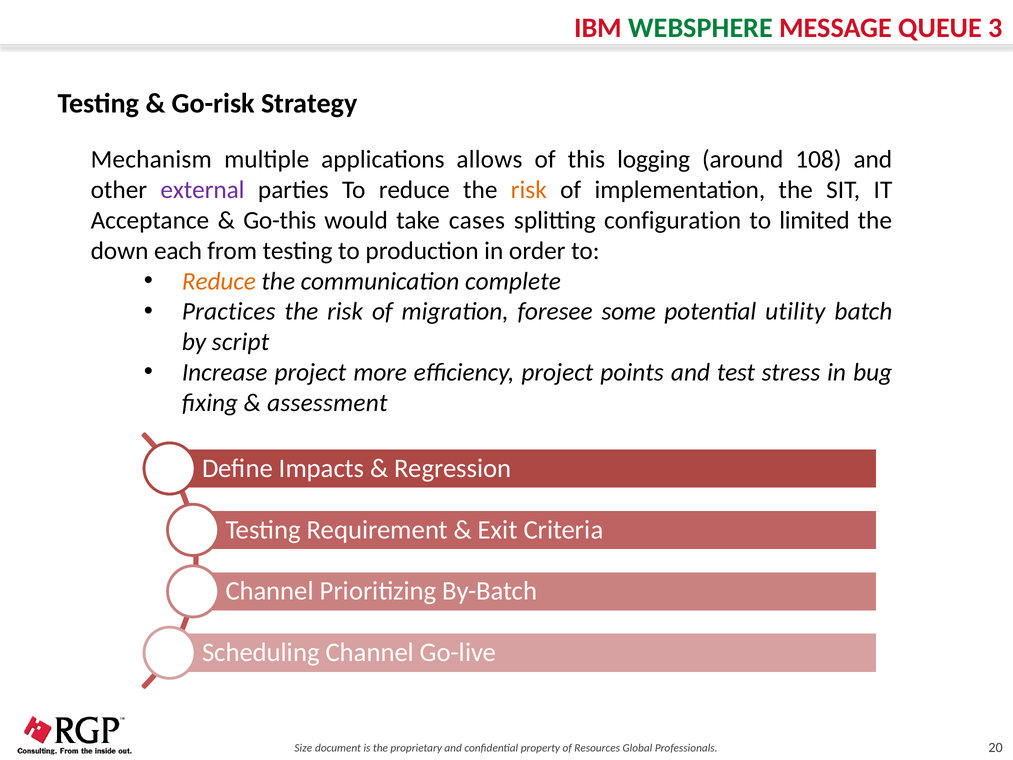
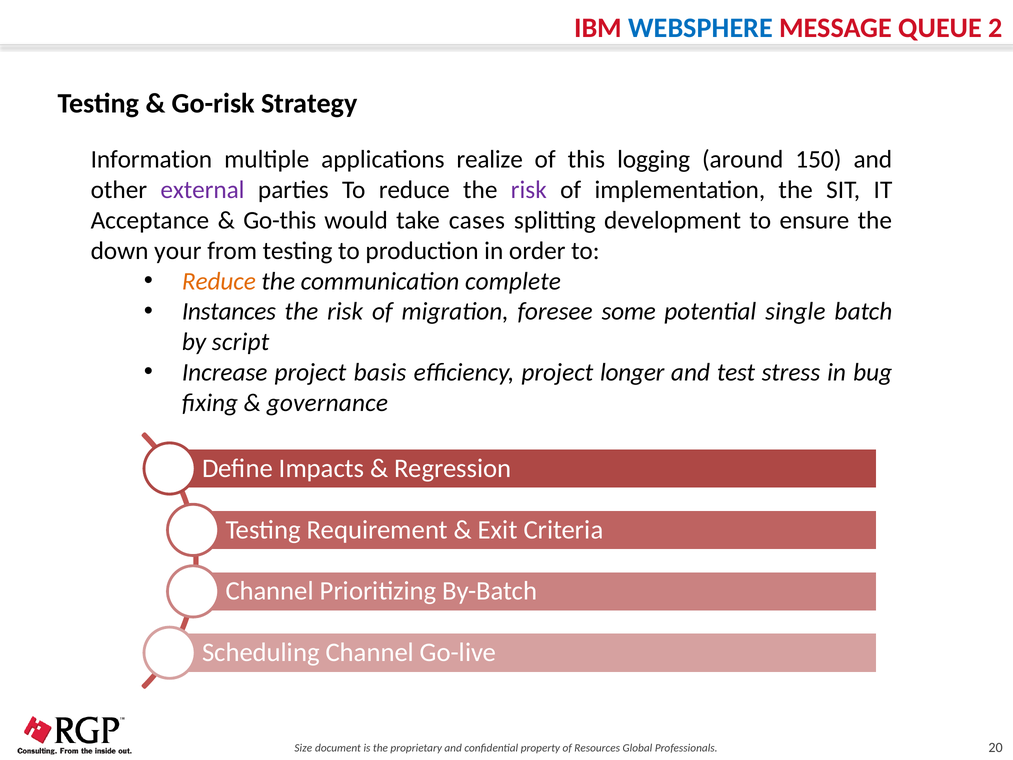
WEBSPHERE colour: green -> blue
3: 3 -> 2
Mechanism: Mechanism -> Information
allows: allows -> realize
108: 108 -> 150
risk at (529, 190) colour: orange -> purple
configuration: configuration -> development
limited: limited -> ensure
each: each -> your
Practices: Practices -> Instances
utility: utility -> single
more: more -> basis
points: points -> longer
assessment: assessment -> governance
